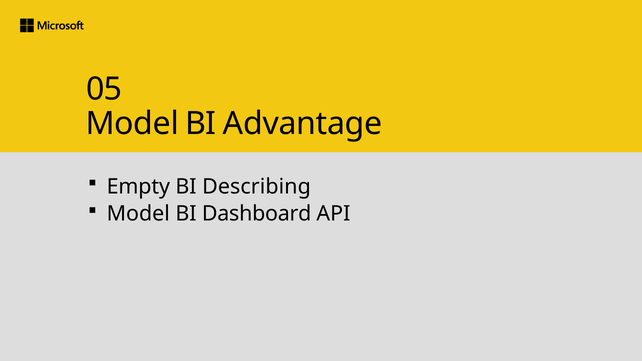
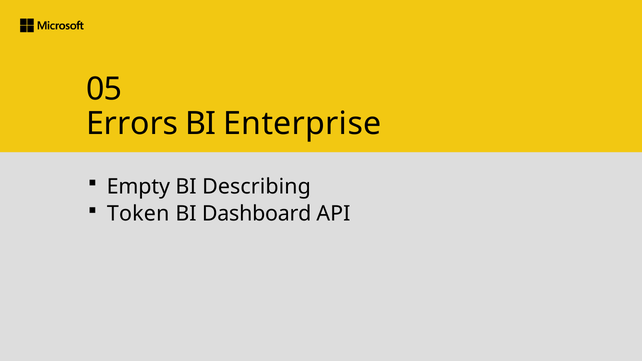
Model at (132, 124): Model -> Errors
Advantage: Advantage -> Enterprise
Model at (138, 214): Model -> Token
